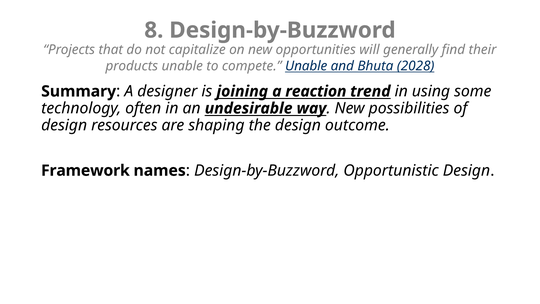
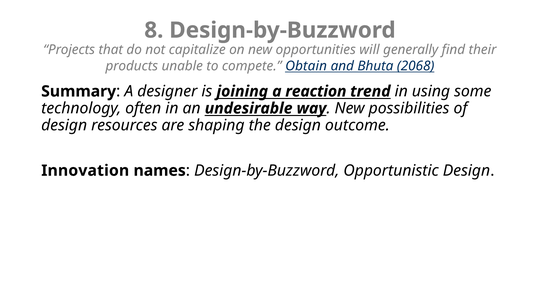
compete Unable: Unable -> Obtain
2028: 2028 -> 2068
Framework: Framework -> Innovation
